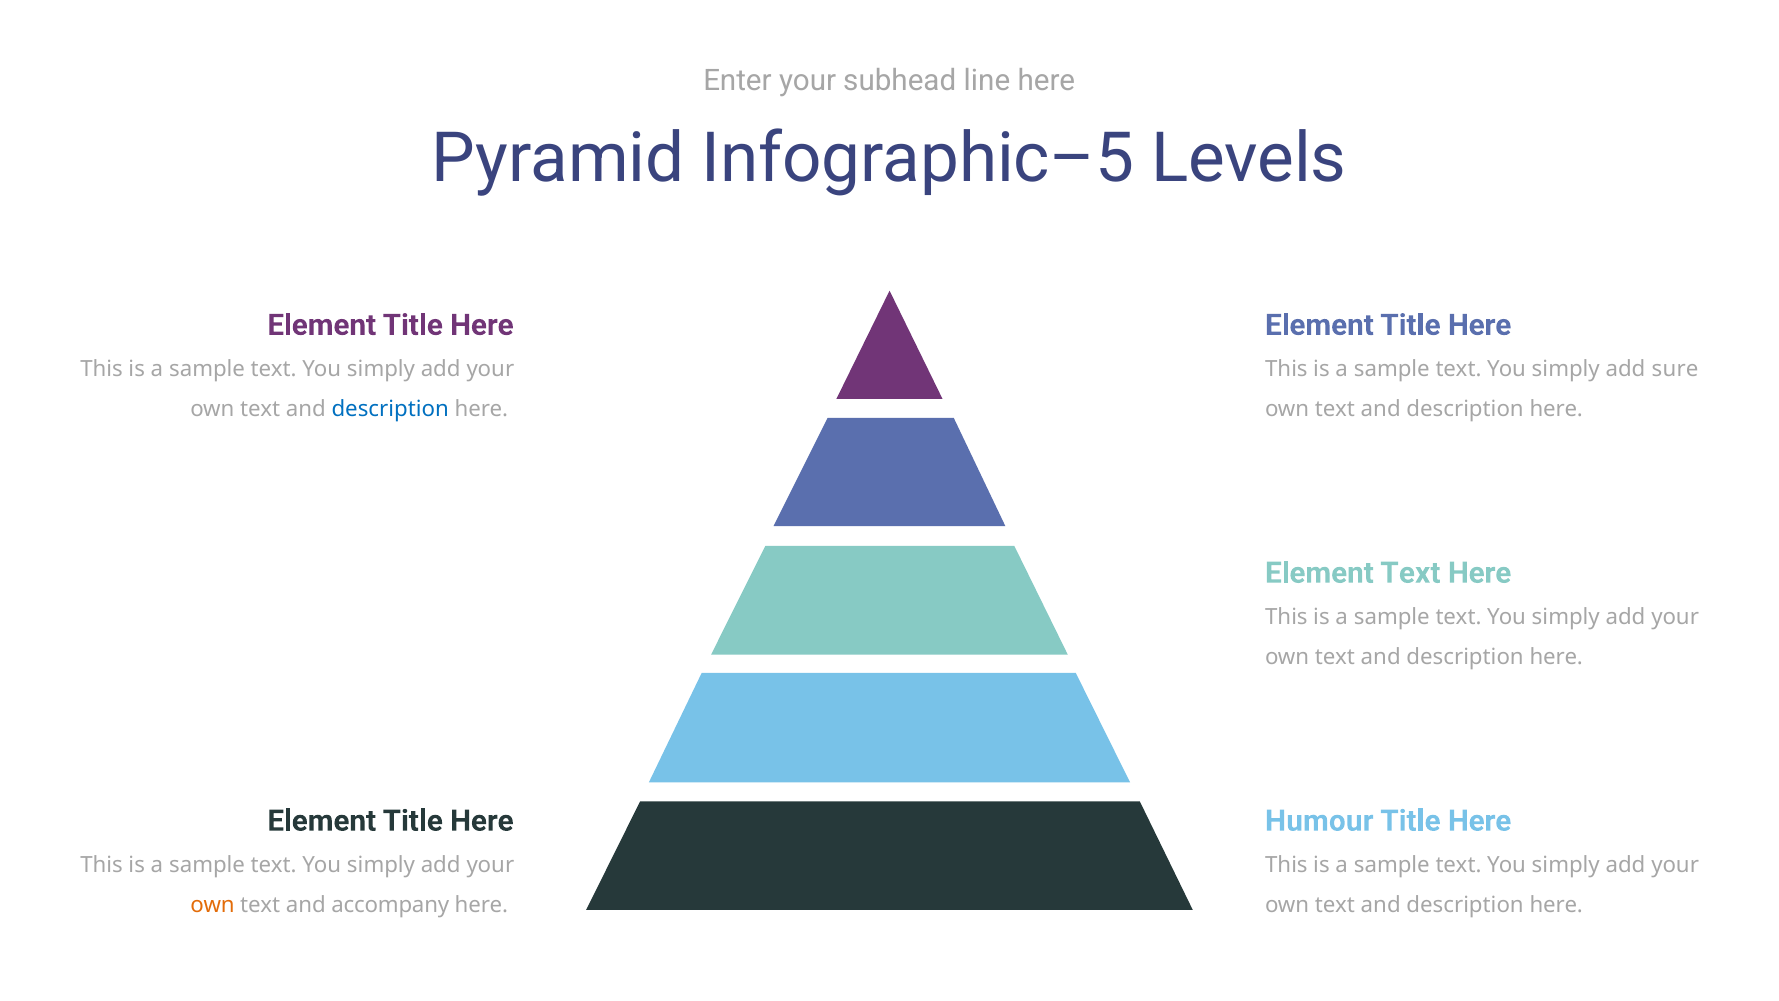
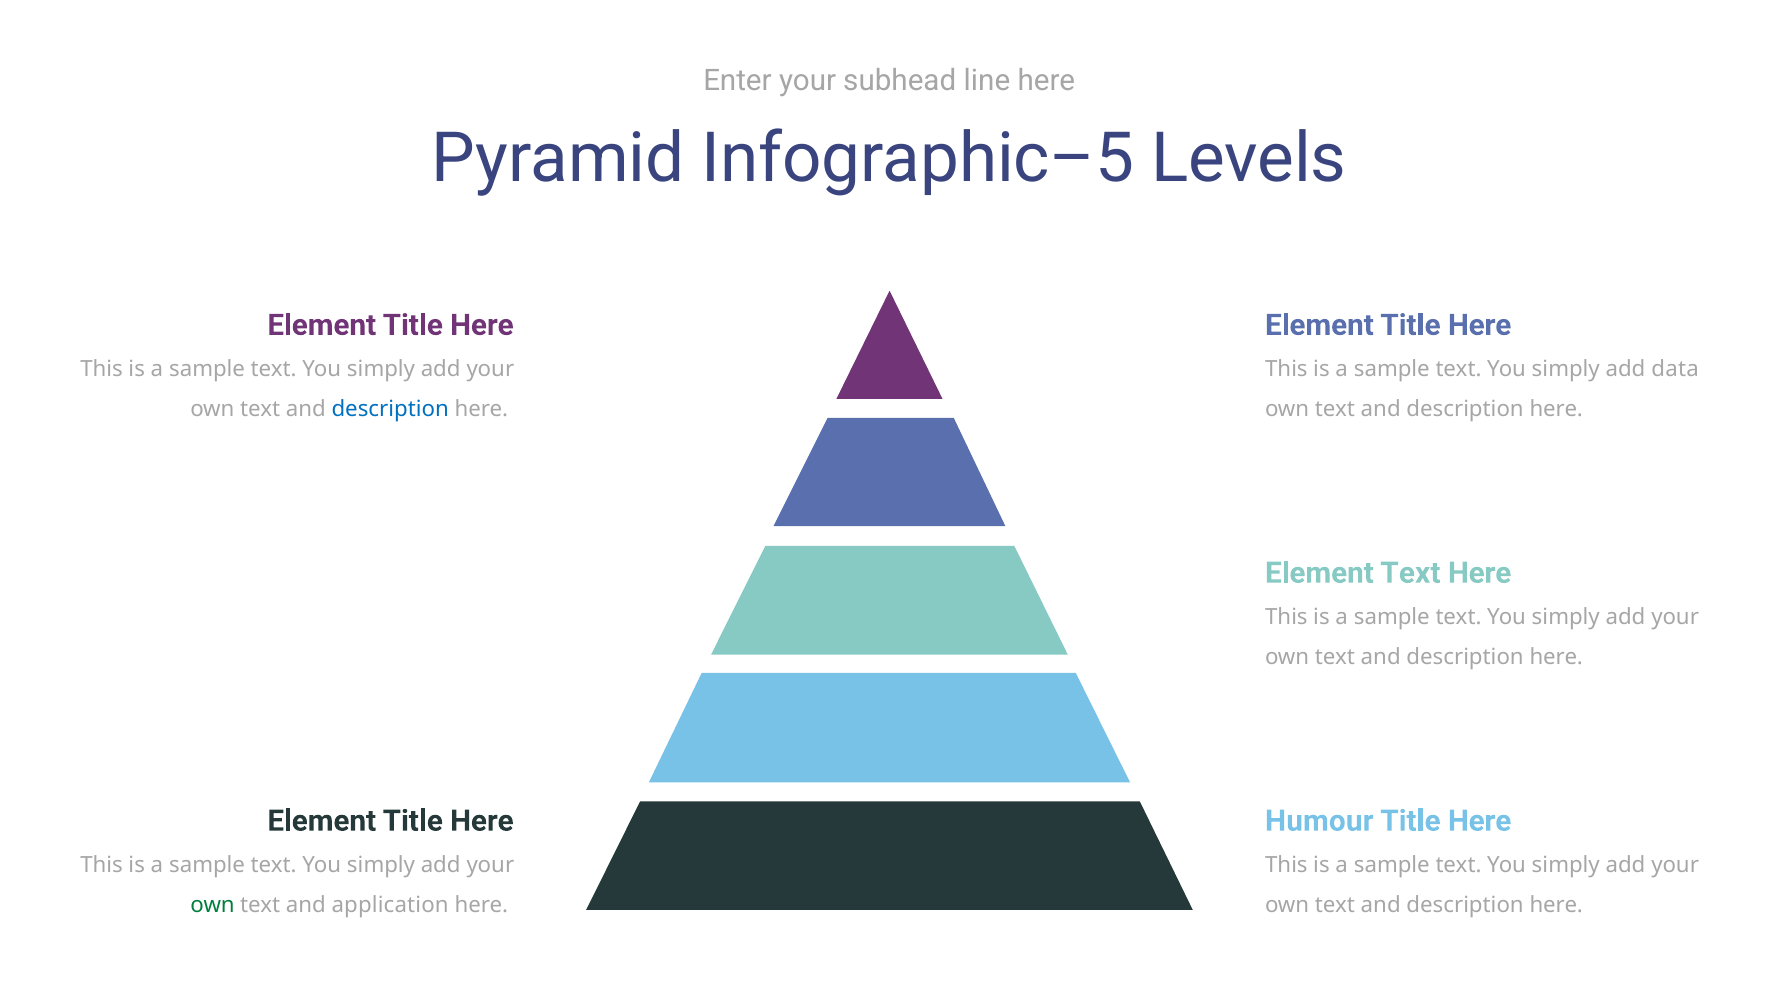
sure: sure -> data
own at (212, 905) colour: orange -> green
accompany: accompany -> application
